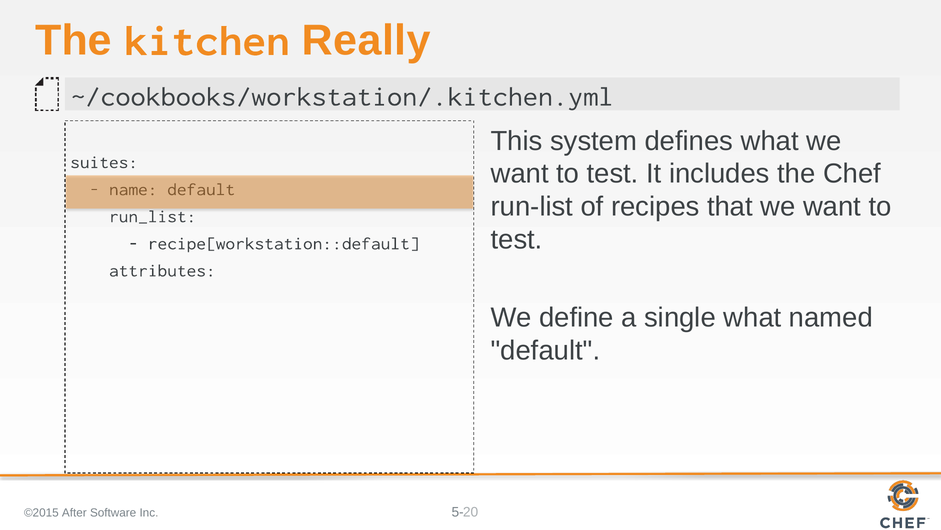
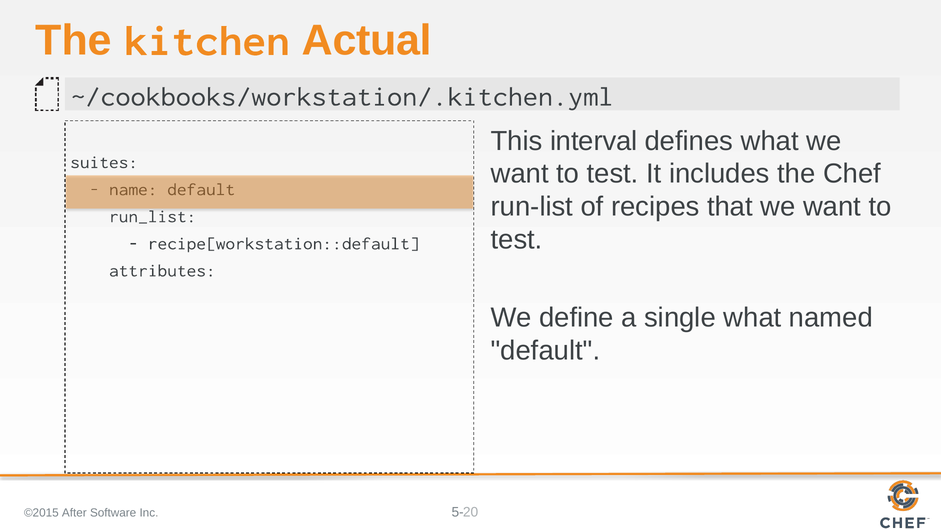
Really: Really -> Actual
system: system -> interval
